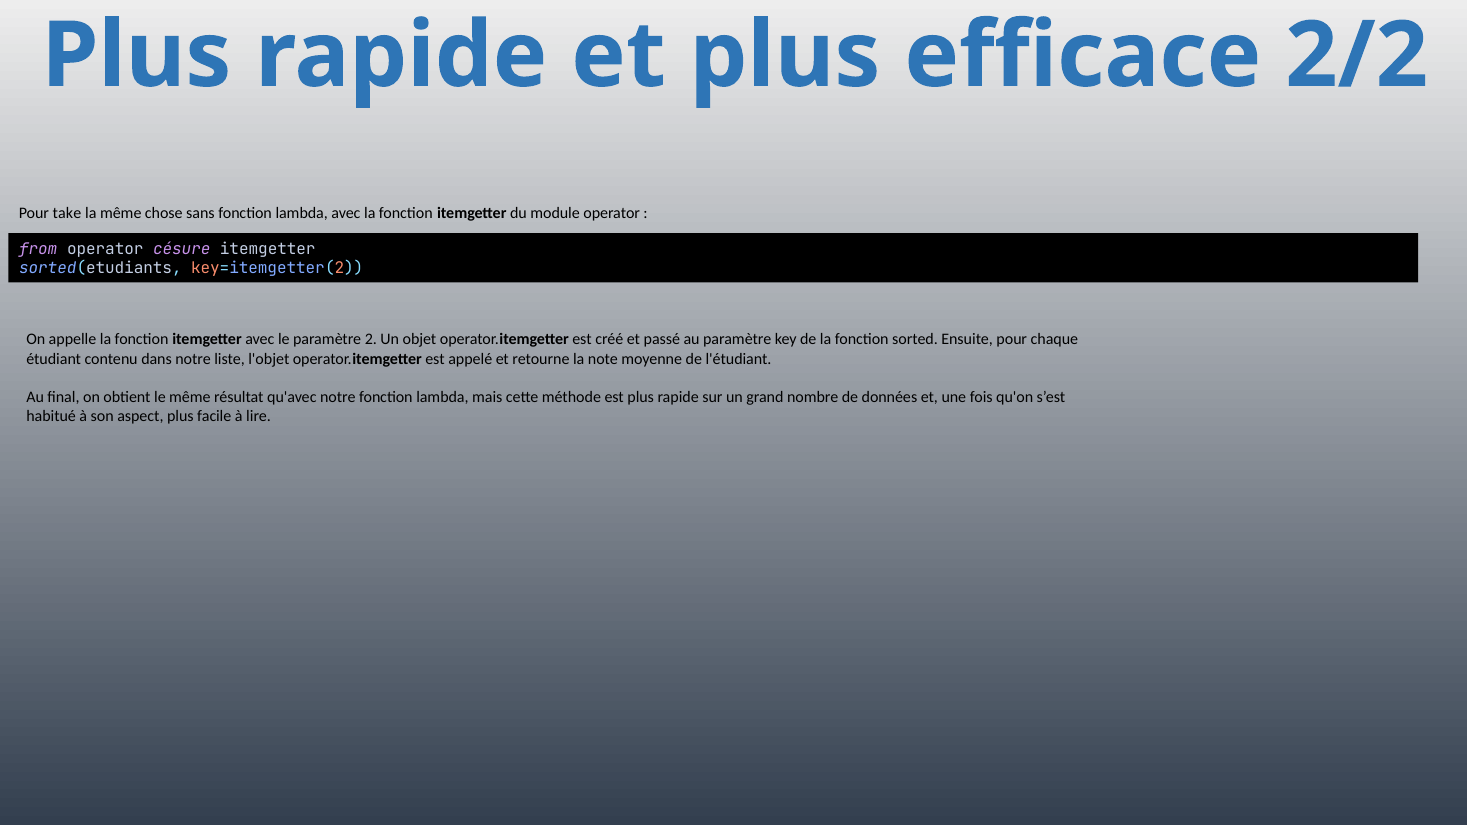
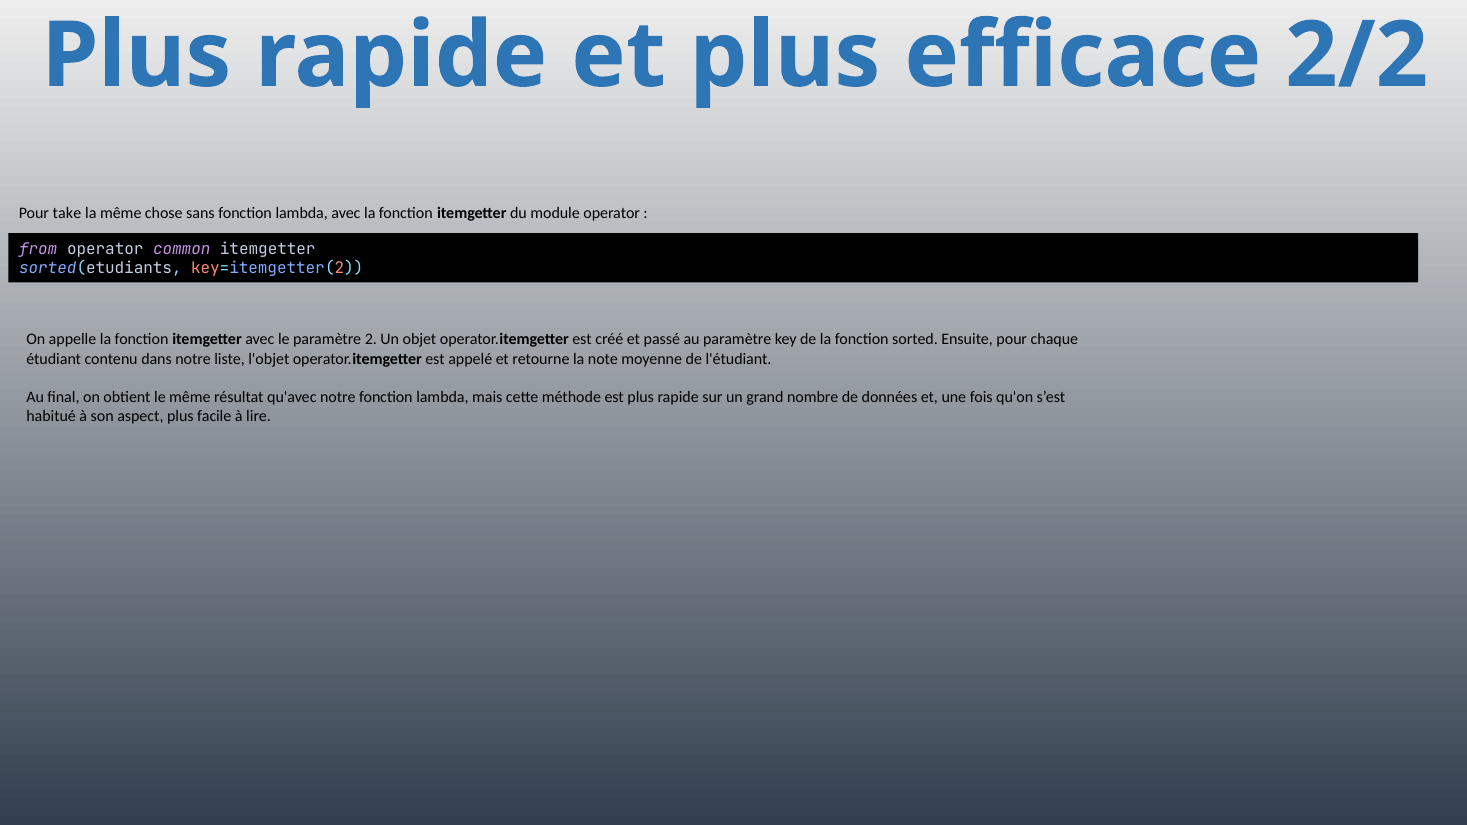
césure: césure -> common
